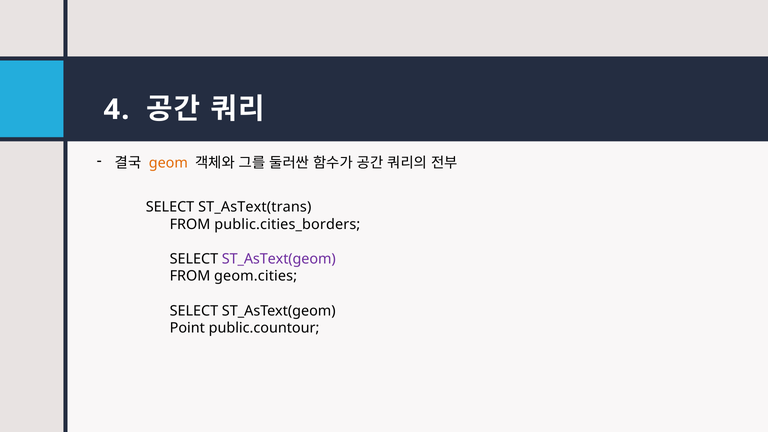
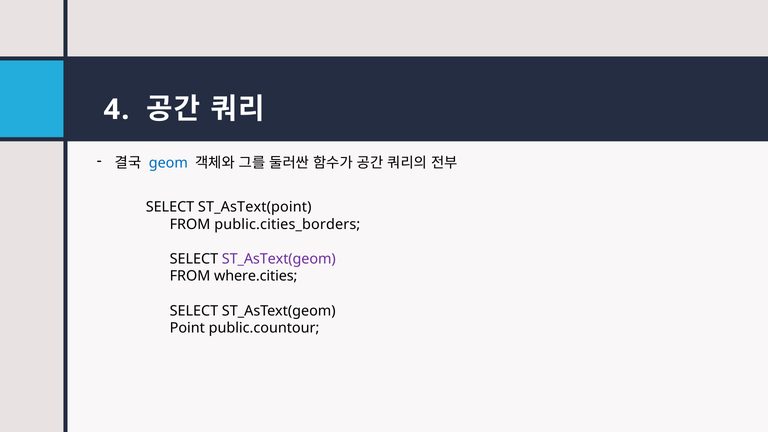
geom colour: orange -> blue
ST_AsText(trans: ST_AsText(trans -> ST_AsText(point
geom.cities: geom.cities -> where.cities
